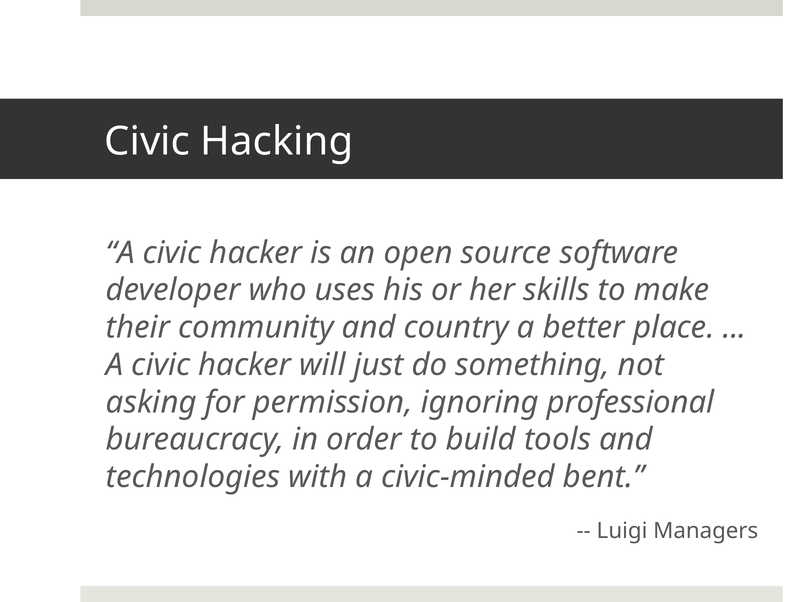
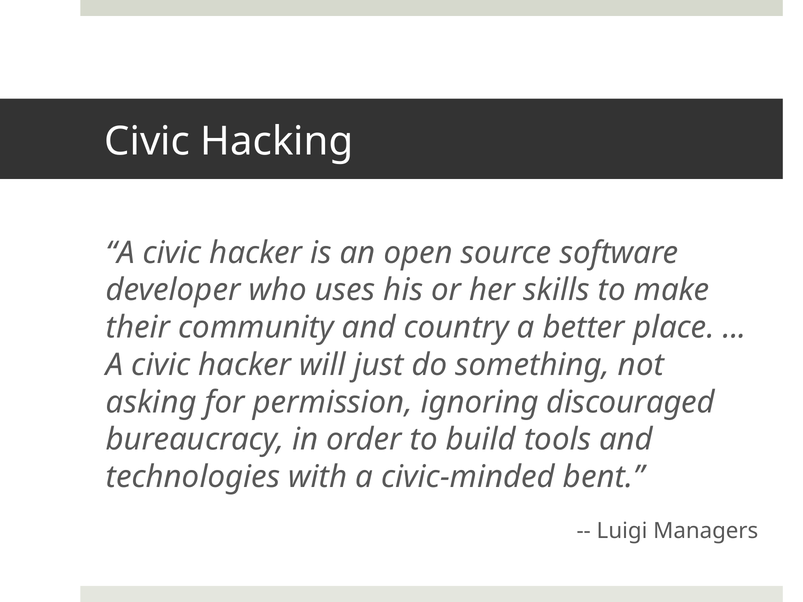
professional: professional -> discouraged
